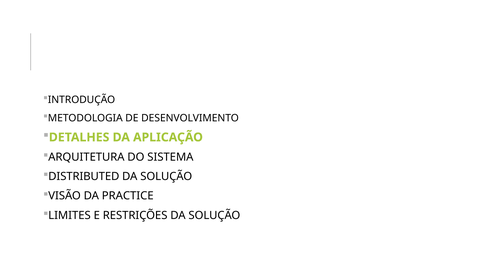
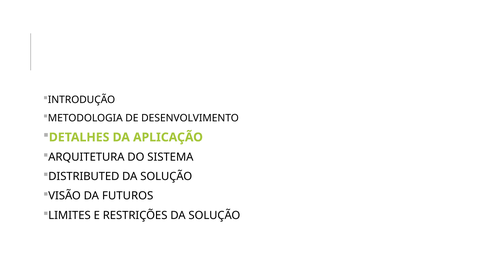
PRACTICE: PRACTICE -> FUTUROS
